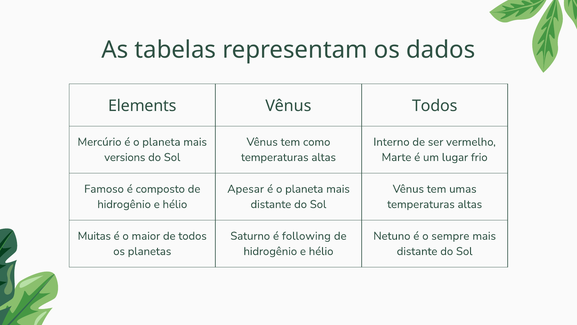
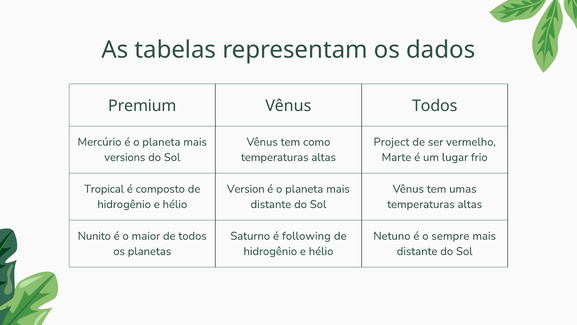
Elements: Elements -> Premium
Interno: Interno -> Project
Famoso: Famoso -> Tropical
Apesar: Apesar -> Version
Muitas: Muitas -> Nunito
